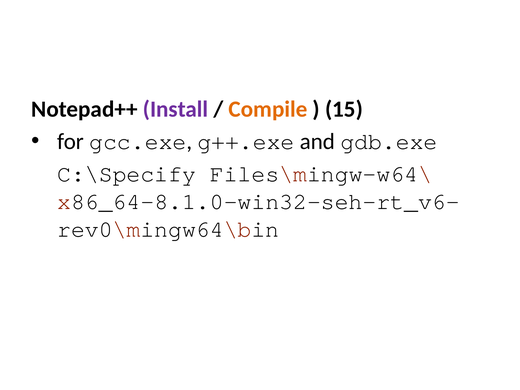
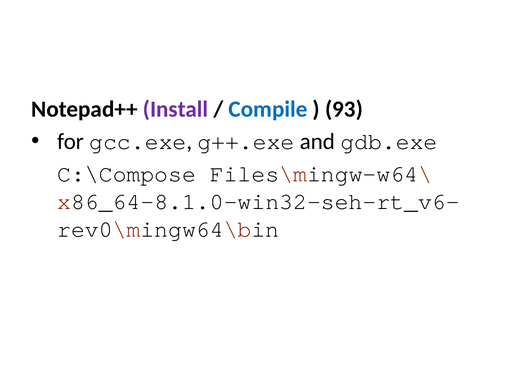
Compile colour: orange -> blue
15: 15 -> 93
C:\Specify: C:\Specify -> C:\Compose
